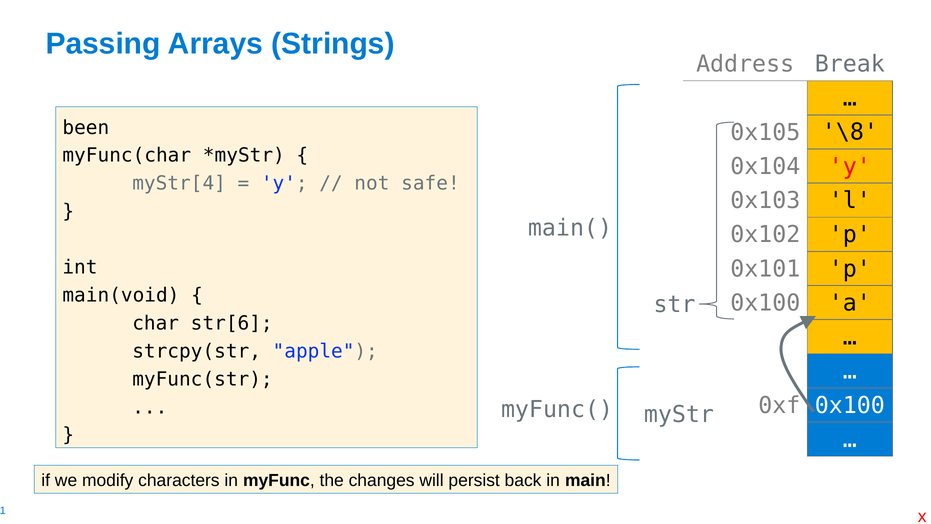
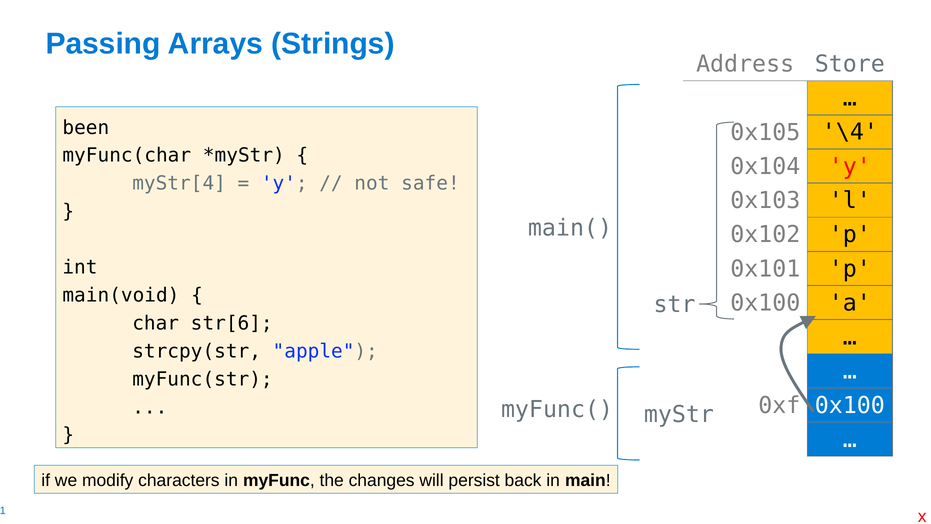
Break: Break -> Store
\8: \8 -> \4
